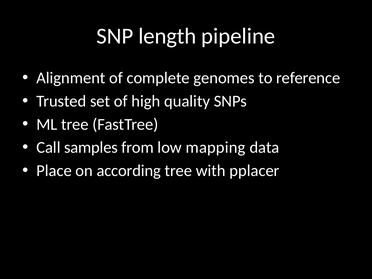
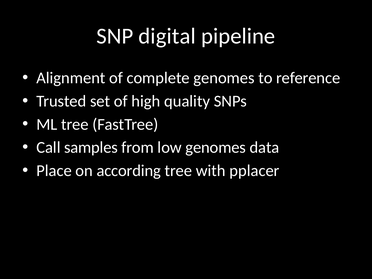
length: length -> digital
low mapping: mapping -> genomes
